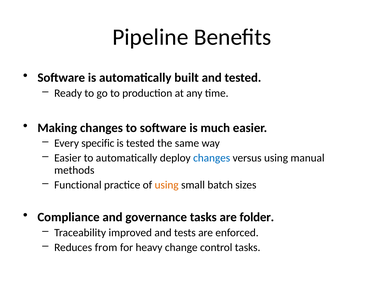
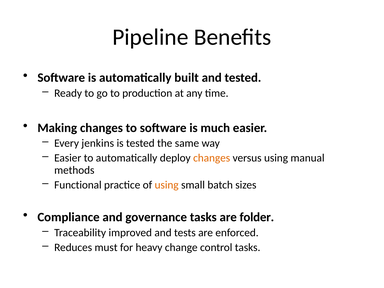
specific: specific -> jenkins
changes at (212, 158) colour: blue -> orange
from: from -> must
